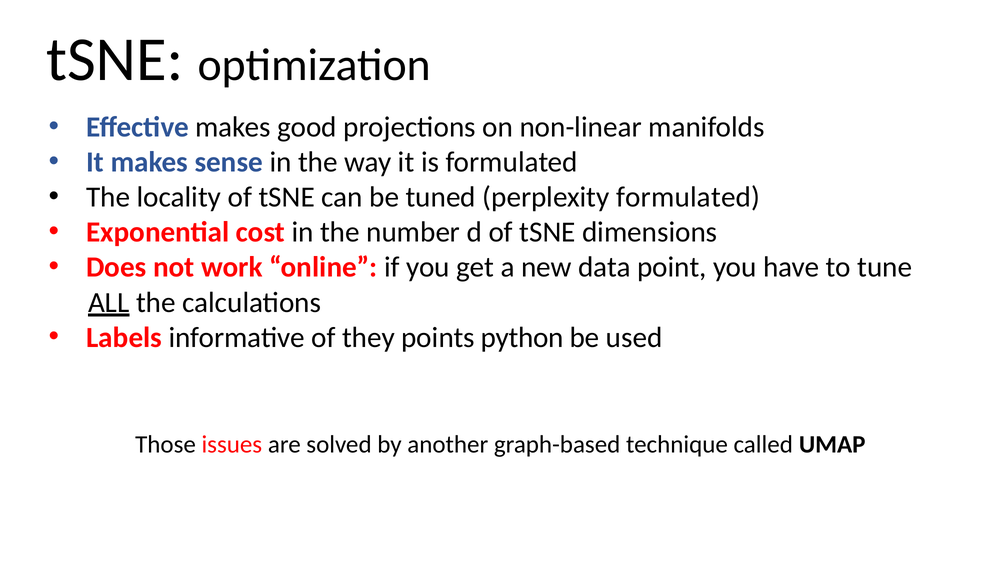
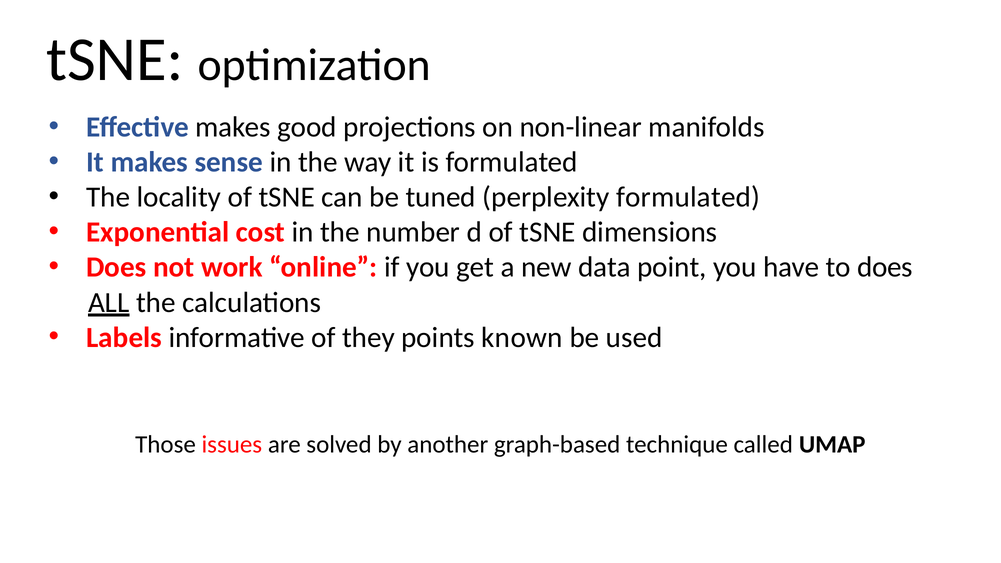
to tune: tune -> does
python: python -> known
